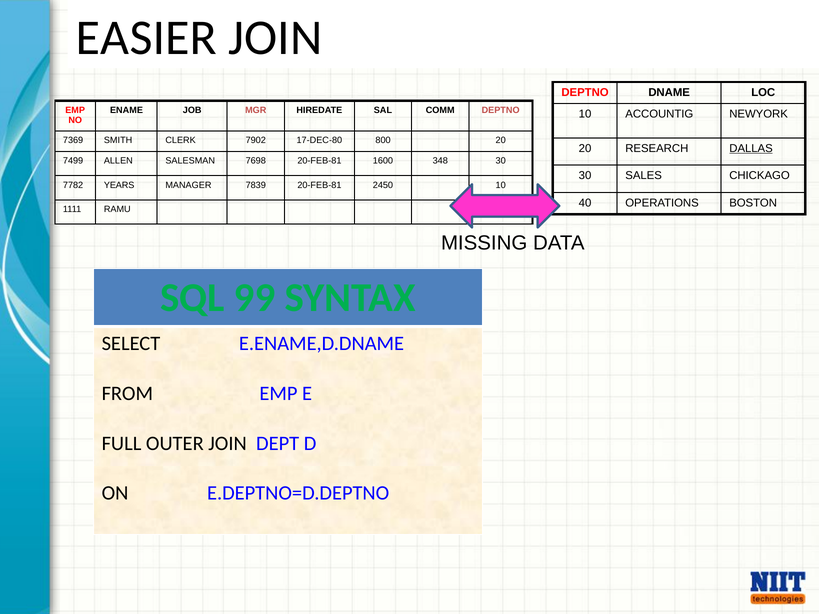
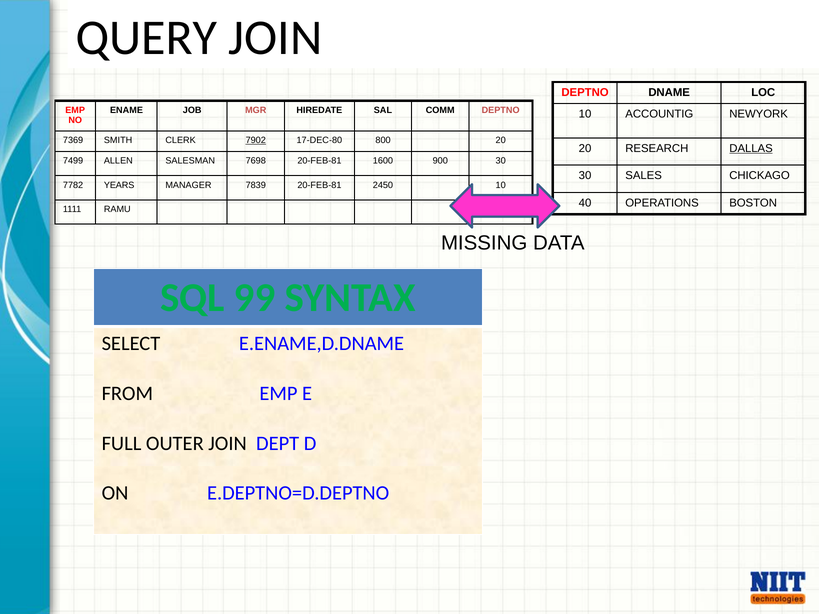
EASIER: EASIER -> QUERY
7902 underline: none -> present
348: 348 -> 900
